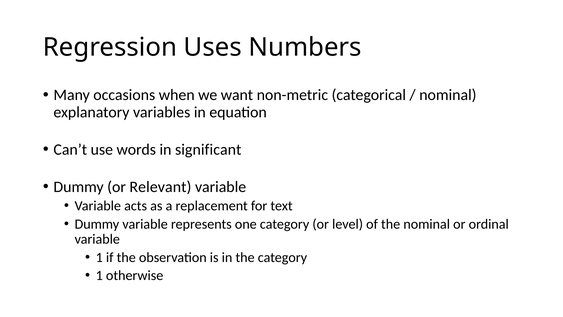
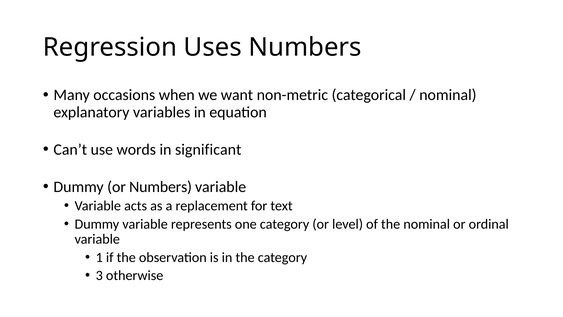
or Relevant: Relevant -> Numbers
1 at (99, 275): 1 -> 3
